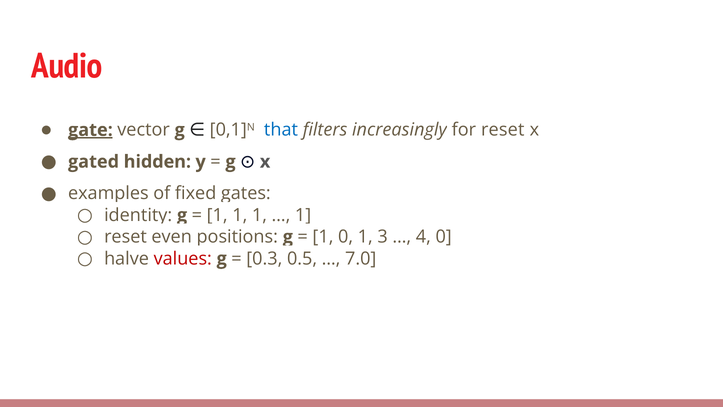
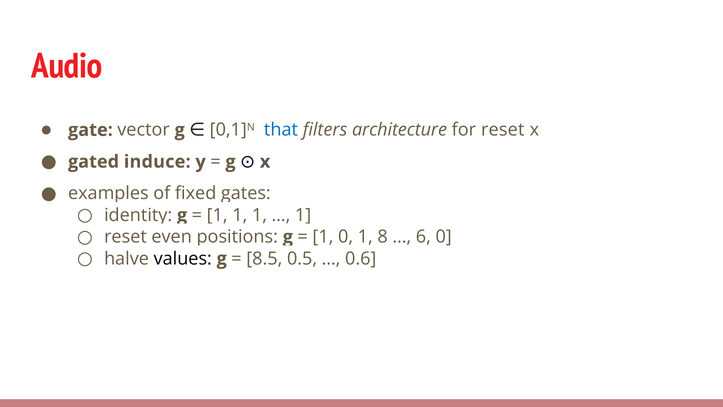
gate underline: present -> none
increasingly: increasingly -> architecture
hidden: hidden -> induce
3: 3 -> 8
4: 4 -> 6
values colour: red -> black
0.3: 0.3 -> 8.5
7.0: 7.0 -> 0.6
